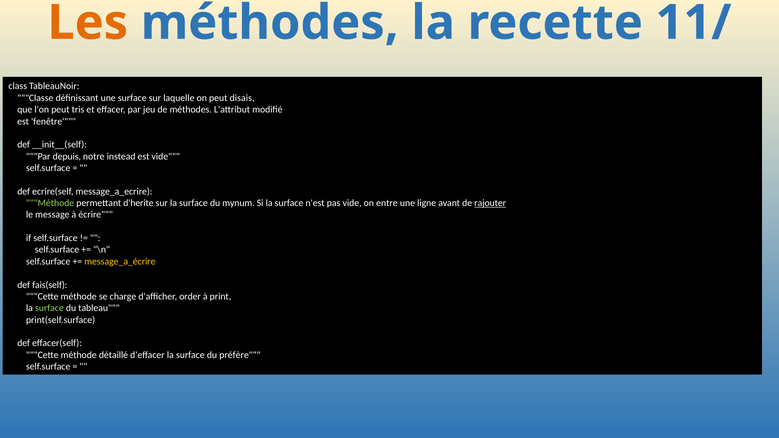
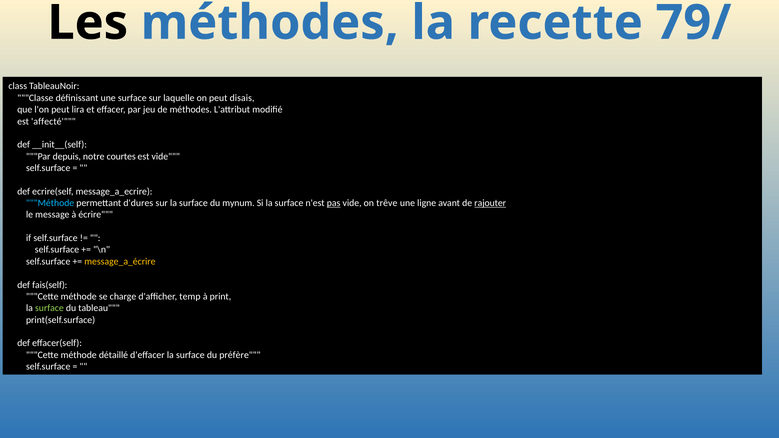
Les colour: orange -> black
11/: 11/ -> 79/
tris: tris -> lira
fenêtre: fenêtre -> affecté
instead: instead -> courtes
Méthode at (50, 203) colour: light green -> light blue
d'herite: d'herite -> d'dures
pas underline: none -> present
entre: entre -> trêve
order: order -> temp
